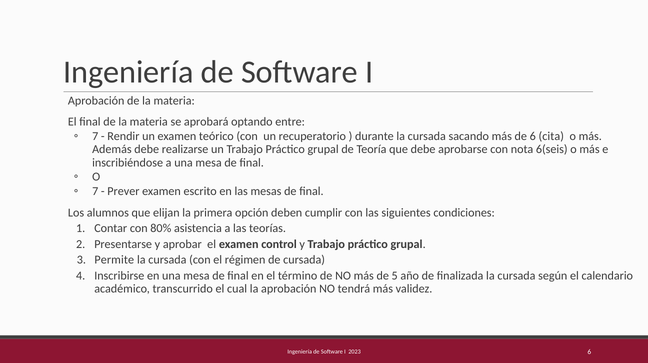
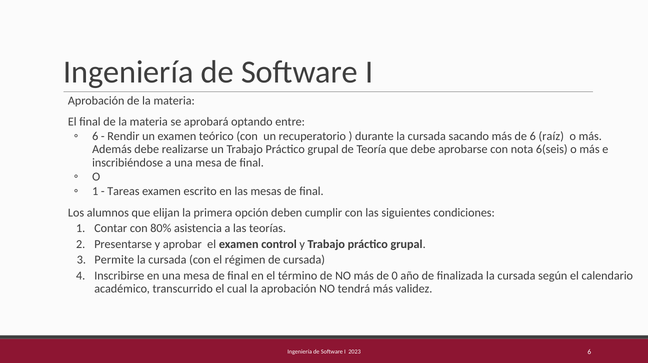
7 at (95, 136): 7 -> 6
cita: cita -> raíz
7 at (95, 191): 7 -> 1
Prever: Prever -> Tareas
5: 5 -> 0
